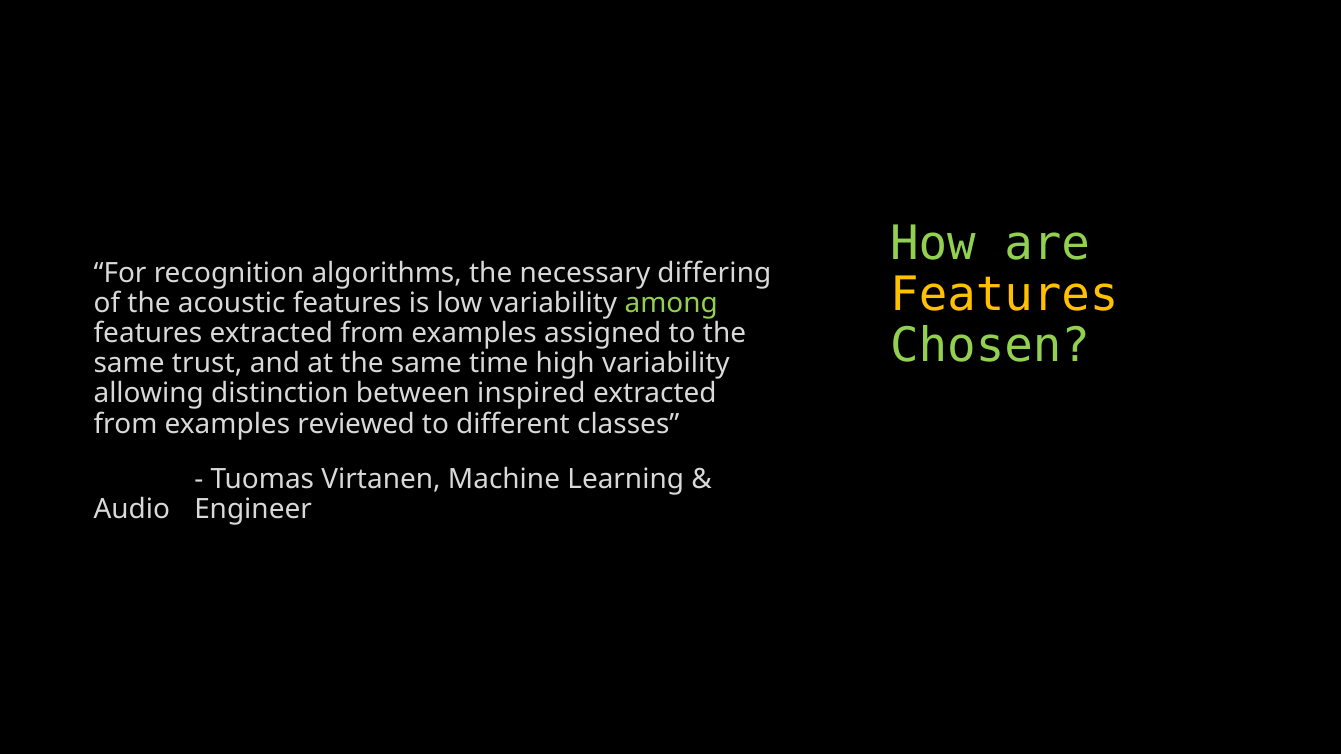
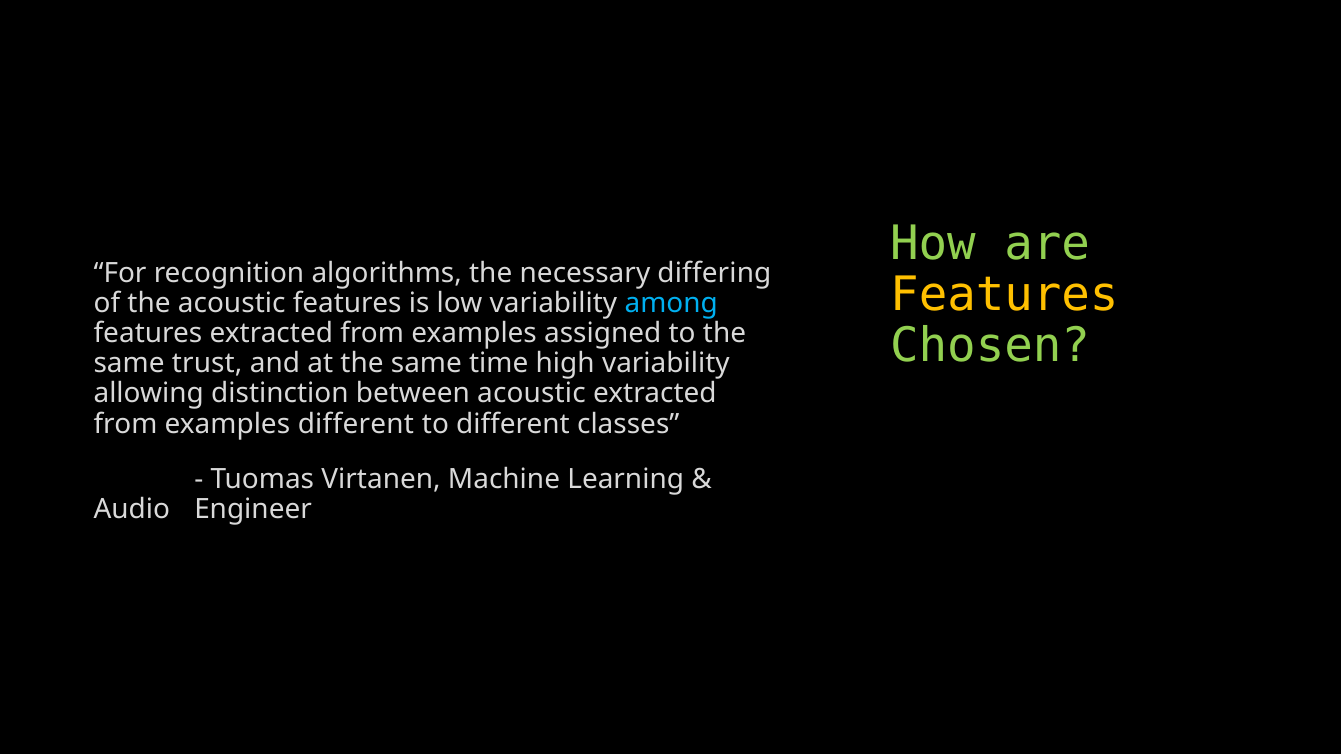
among colour: light green -> light blue
between inspired: inspired -> acoustic
examples reviewed: reviewed -> different
